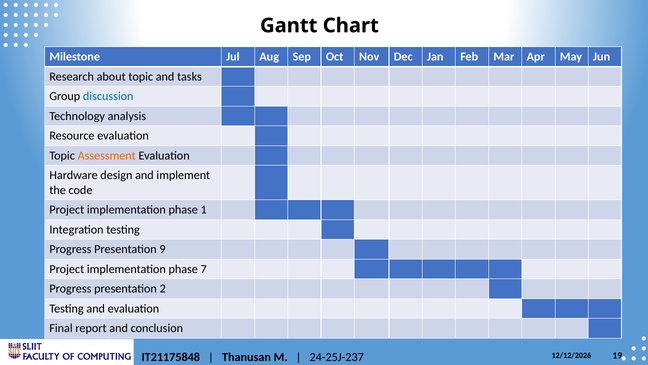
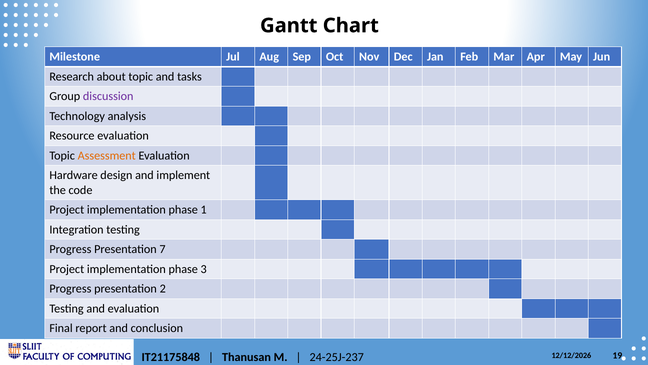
discussion colour: blue -> purple
9: 9 -> 7
7: 7 -> 3
